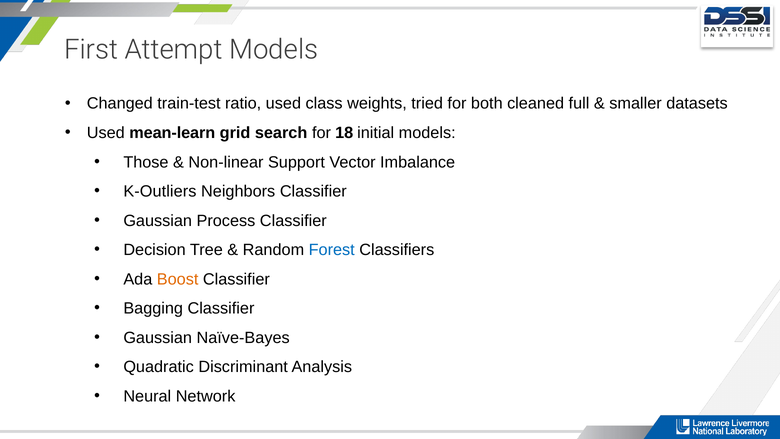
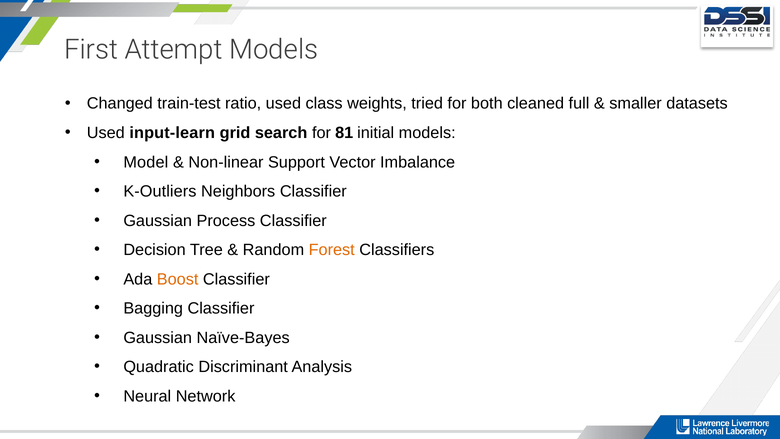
mean-learn: mean-learn -> input-learn
18: 18 -> 81
Those: Those -> Model
Forest colour: blue -> orange
